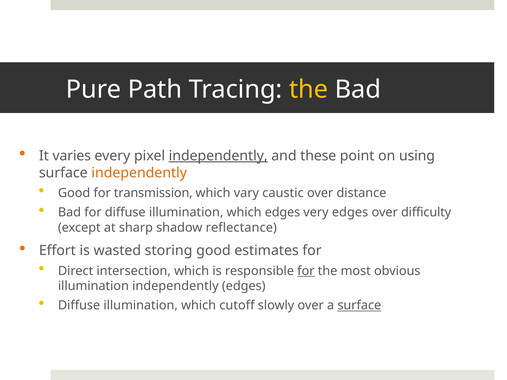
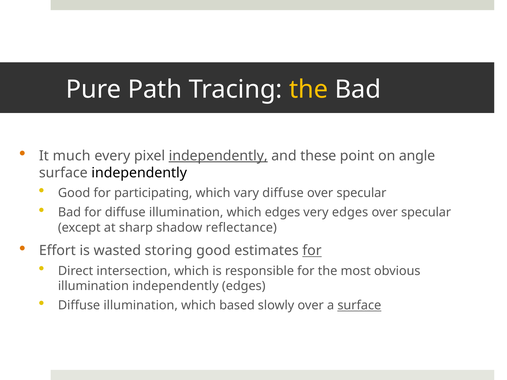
varies: varies -> much
using: using -> angle
independently at (139, 173) colour: orange -> black
transmission: transmission -> participating
vary caustic: caustic -> diffuse
distance at (361, 193): distance -> specular
difficulty at (426, 212): difficulty -> specular
for at (312, 251) underline: none -> present
for at (306, 271) underline: present -> none
cutoff: cutoff -> based
